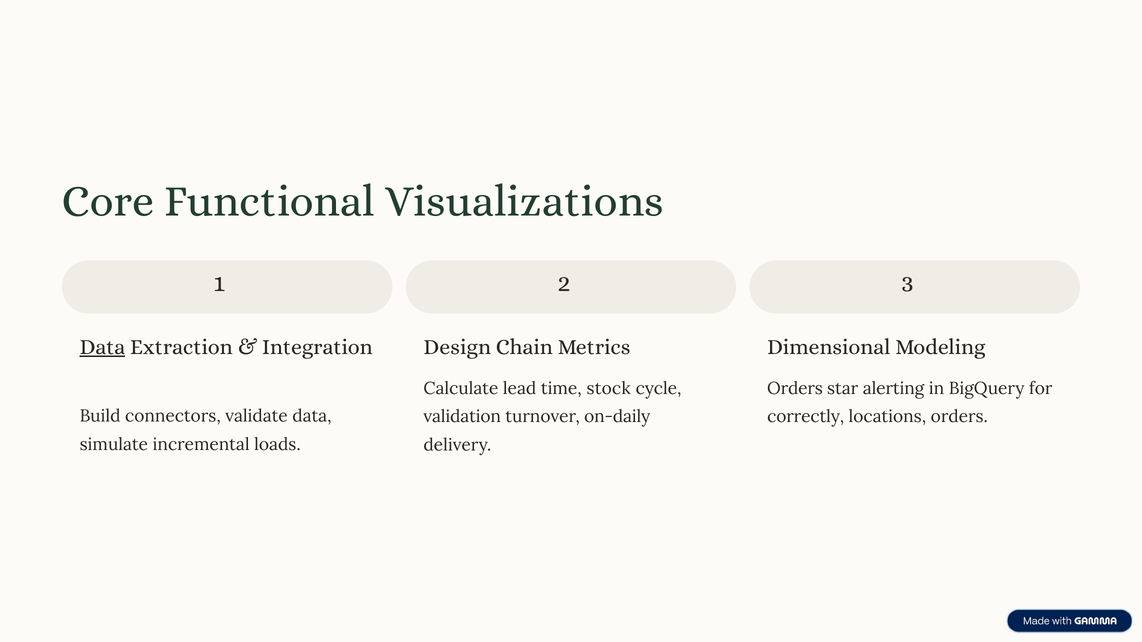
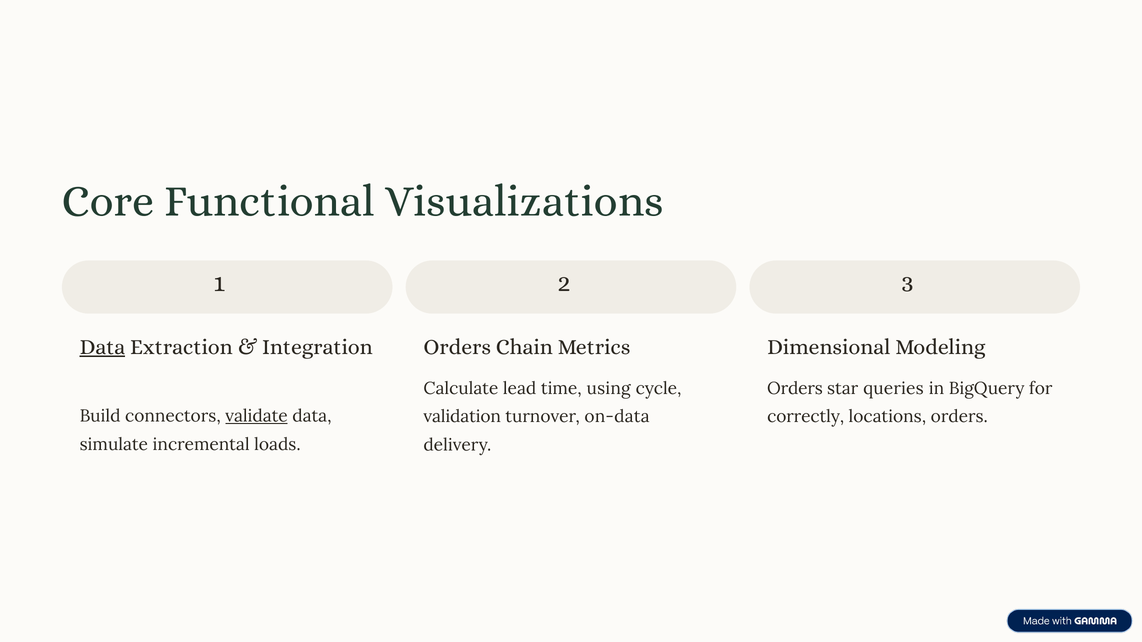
Design at (457, 347): Design -> Orders
stock: stock -> using
alerting: alerting -> queries
validate underline: none -> present
on-daily: on-daily -> on-data
